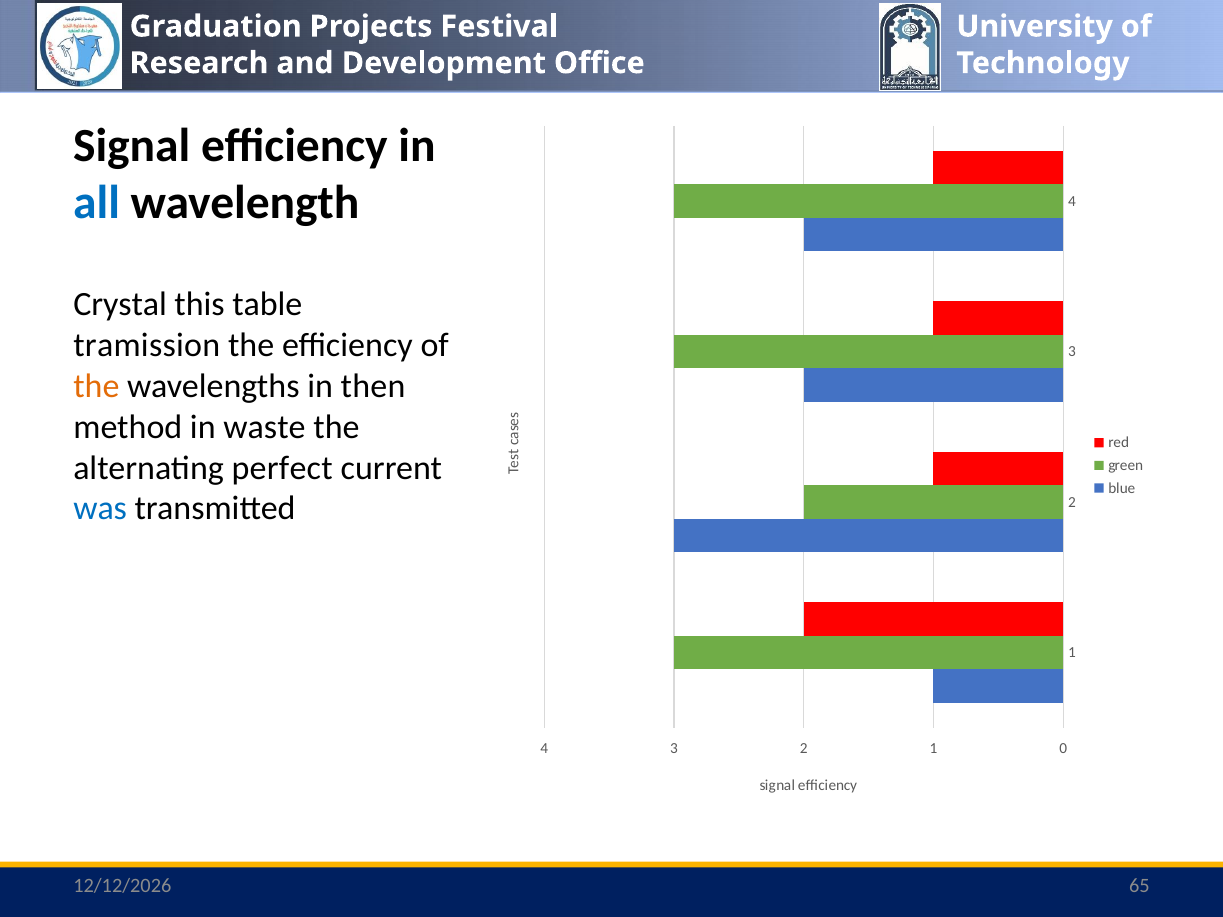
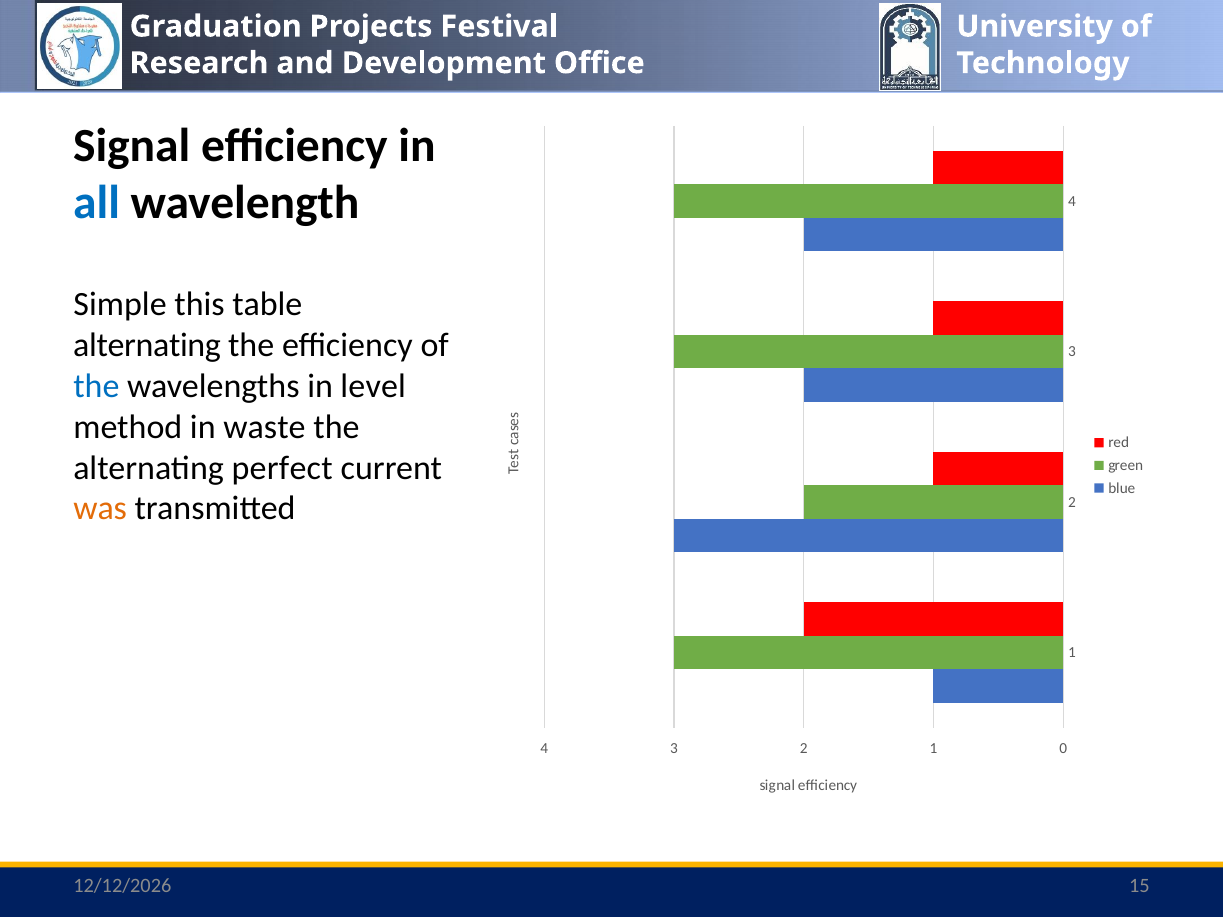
Crystal: Crystal -> Simple
tramission at (147, 345): tramission -> alternating
the at (96, 386) colour: orange -> blue
then: then -> level
was colour: blue -> orange
65: 65 -> 15
